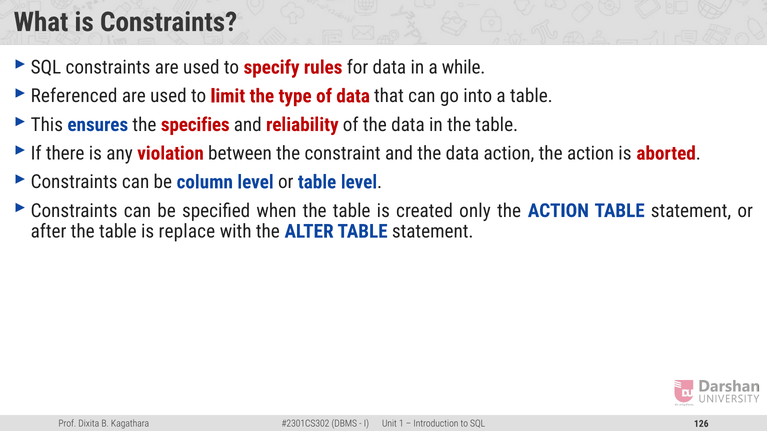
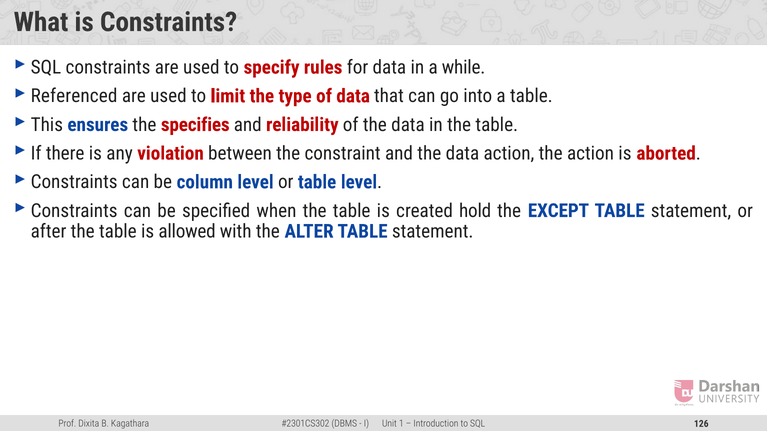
only: only -> hold
ACTION at (558, 211): ACTION -> EXCEPT
replace: replace -> allowed
